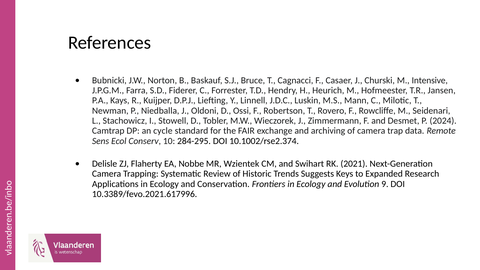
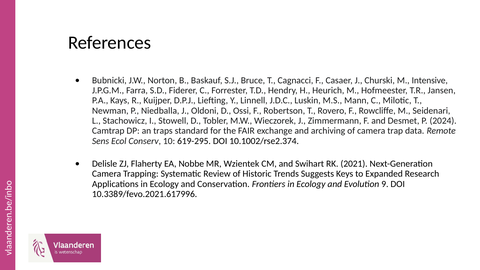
cycle: cycle -> traps
284-295: 284-295 -> 619-295
